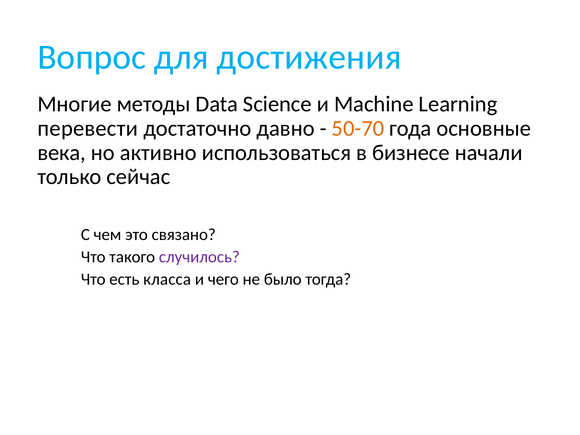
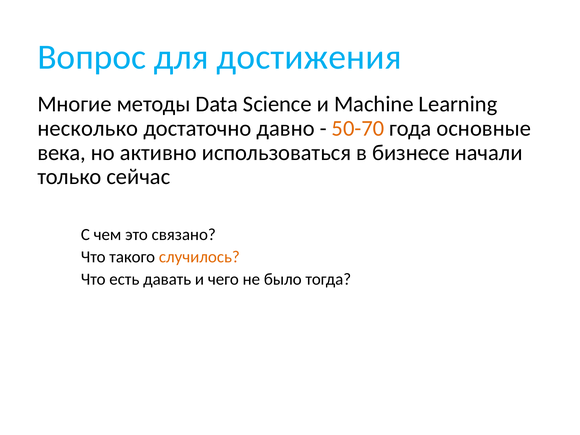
перевести: перевести -> несколько
случилось colour: purple -> orange
класса: класса -> давать
